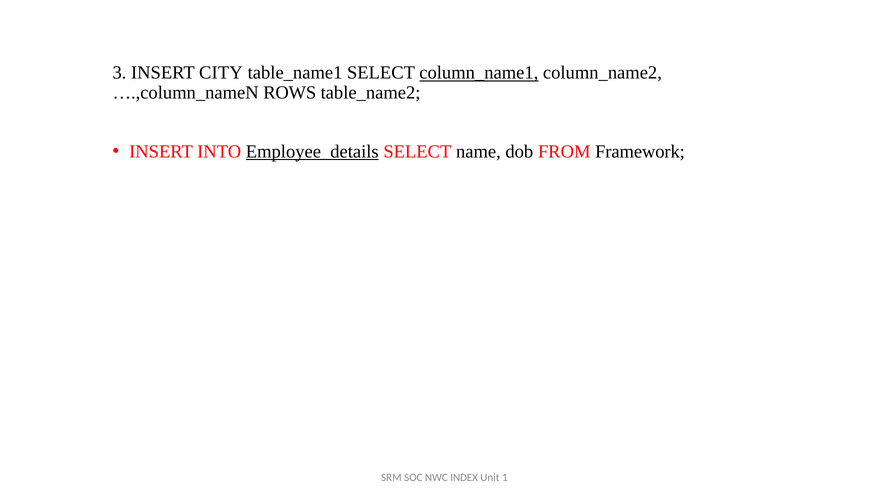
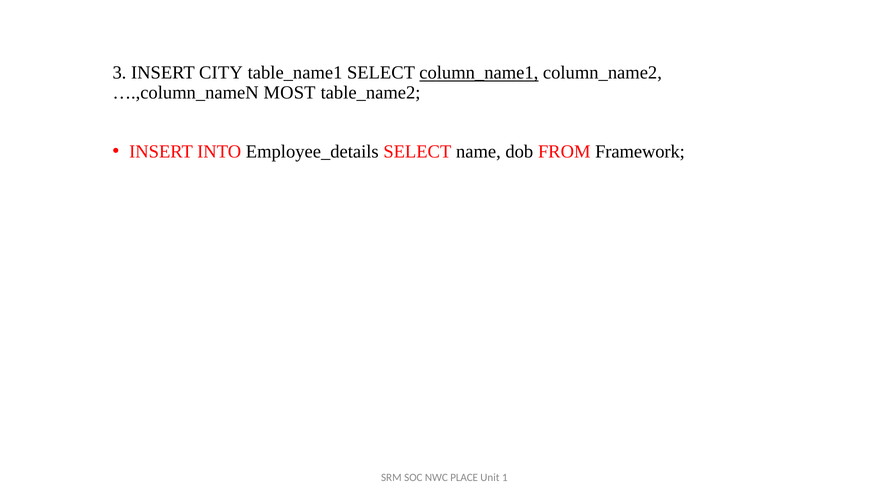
ROWS: ROWS -> MOST
Employee_details underline: present -> none
INDEX: INDEX -> PLACE
